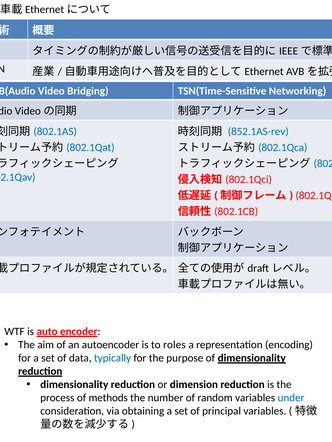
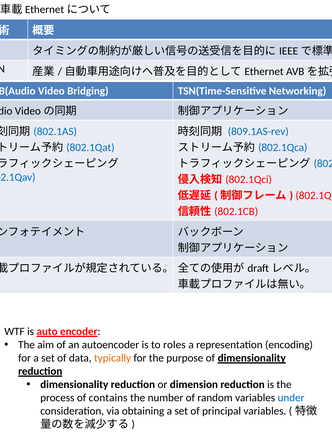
852.1AS-rev: 852.1AS-rev -> 809.1AS-rev
typically colour: blue -> orange
methods: methods -> contains
